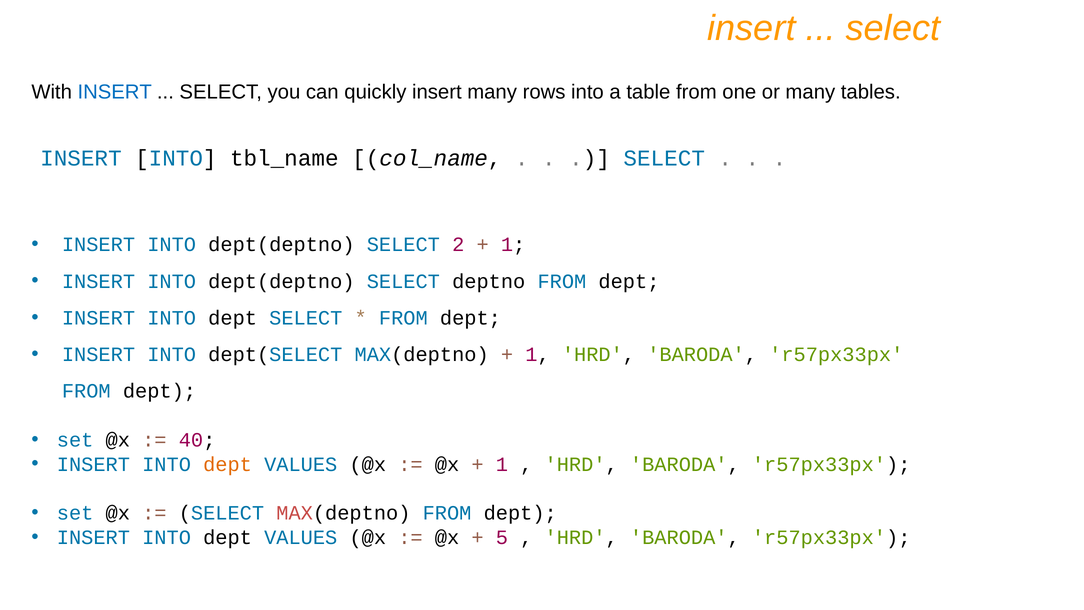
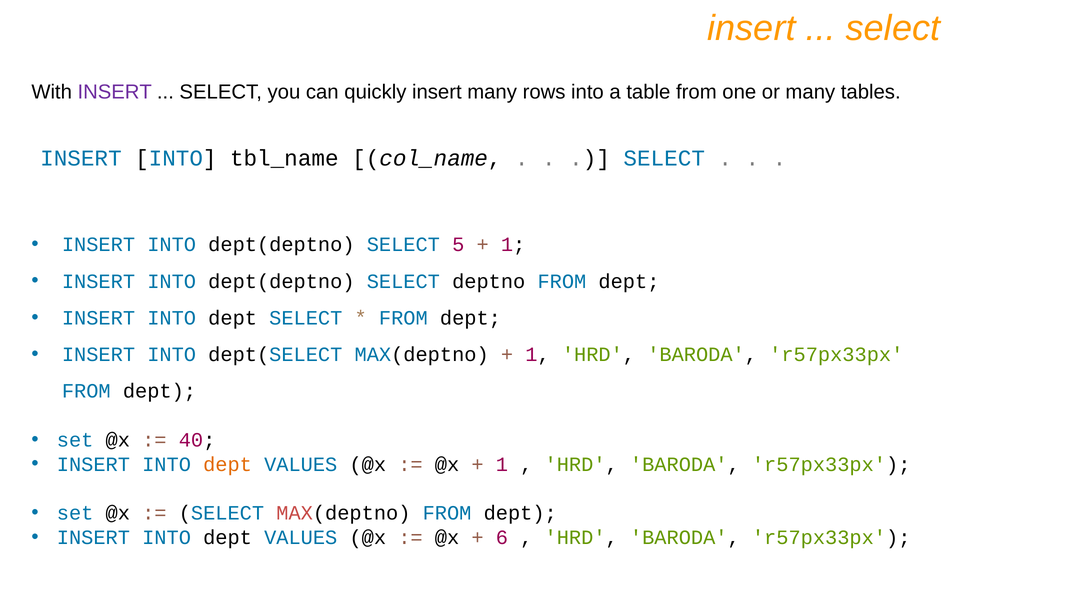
INSERT at (115, 92) colour: blue -> purple
2: 2 -> 5
5: 5 -> 6
